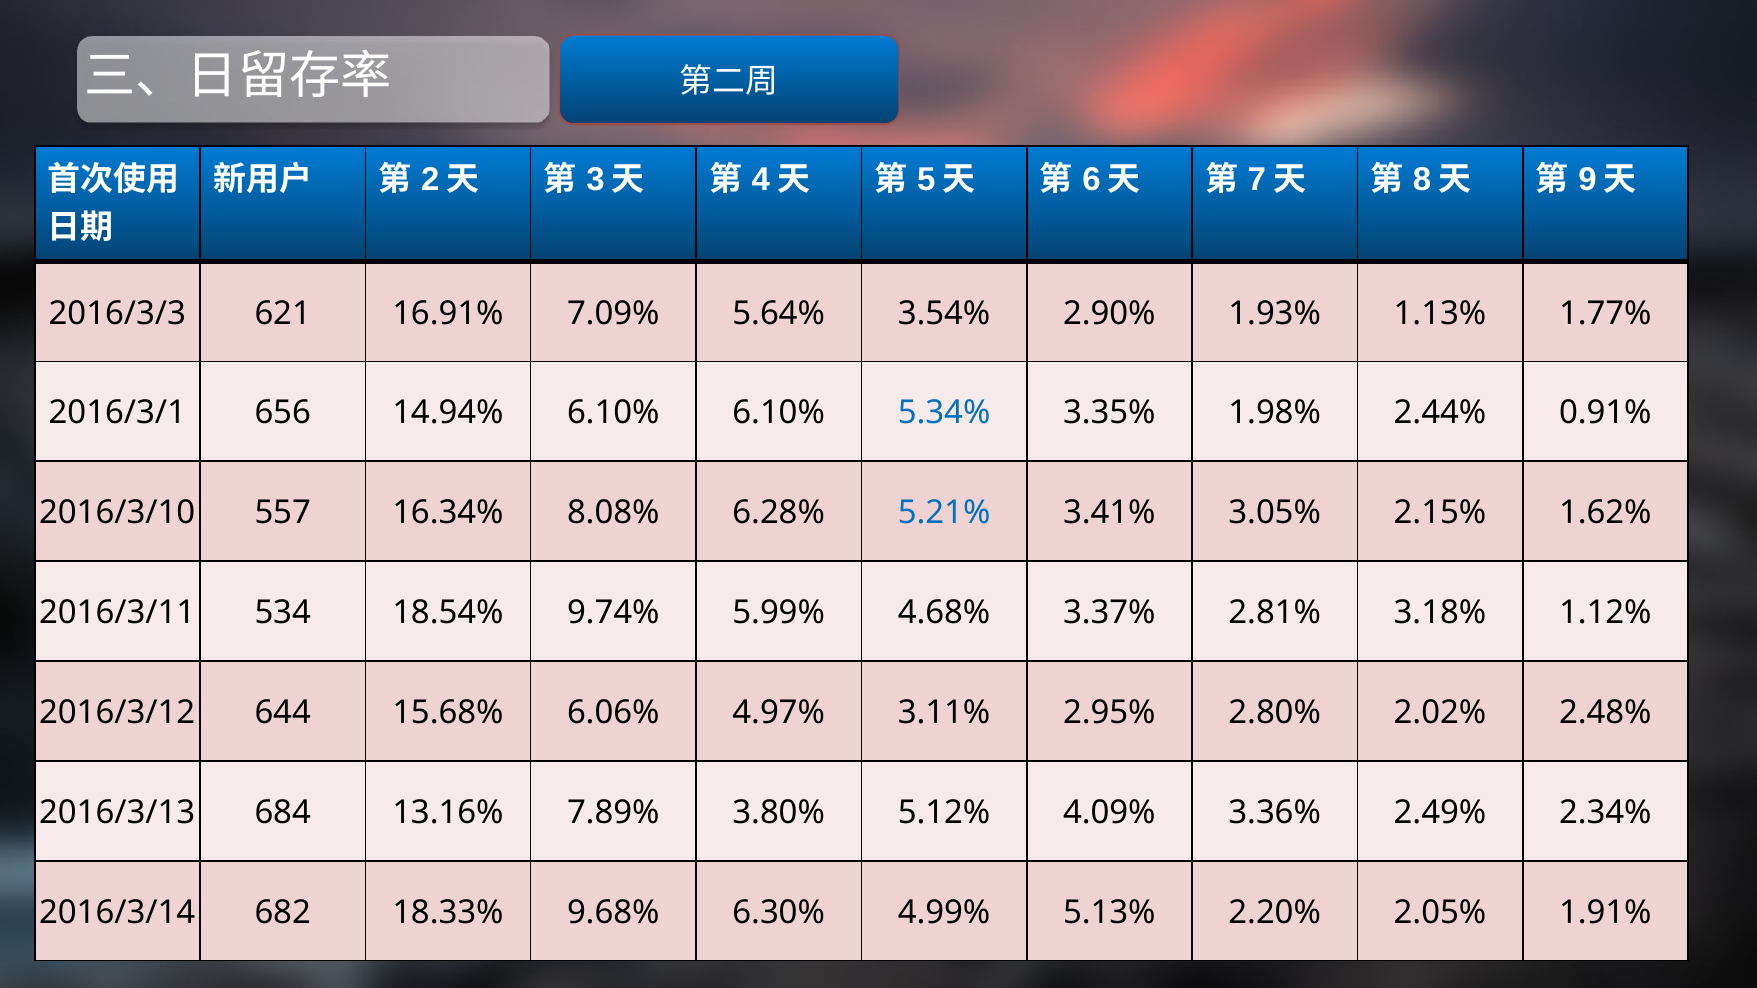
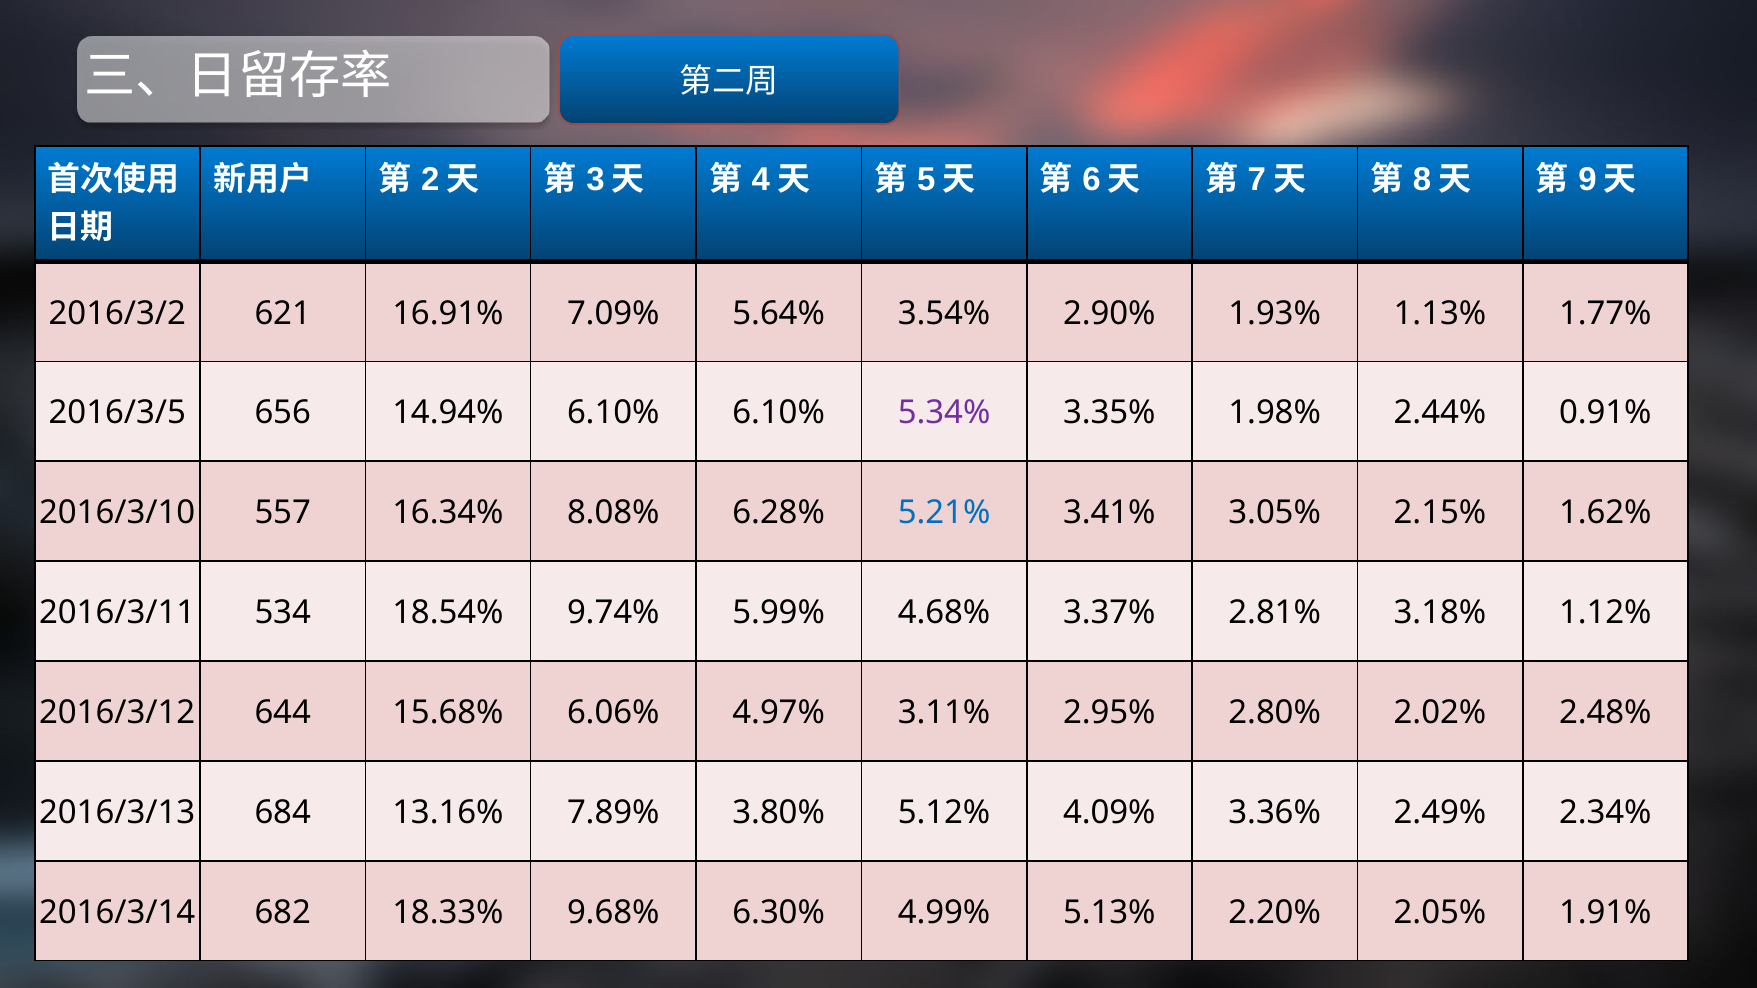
2016/3/3: 2016/3/3 -> 2016/3/2
2016/3/1: 2016/3/1 -> 2016/3/5
5.34% colour: blue -> purple
